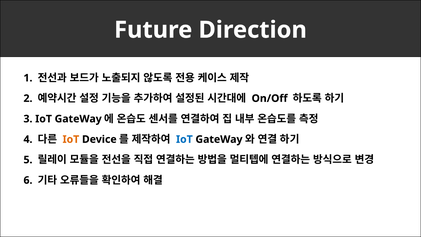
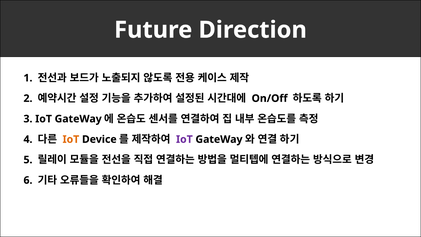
IoT at (184, 139) colour: blue -> purple
